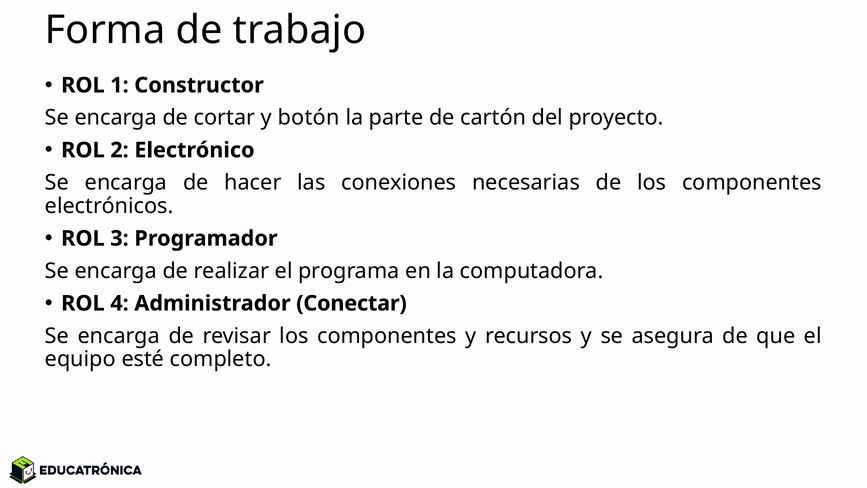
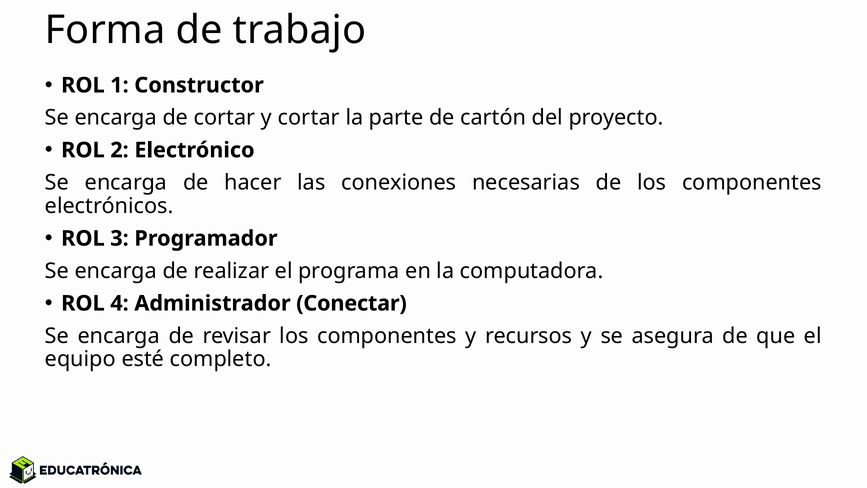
y botón: botón -> cortar
